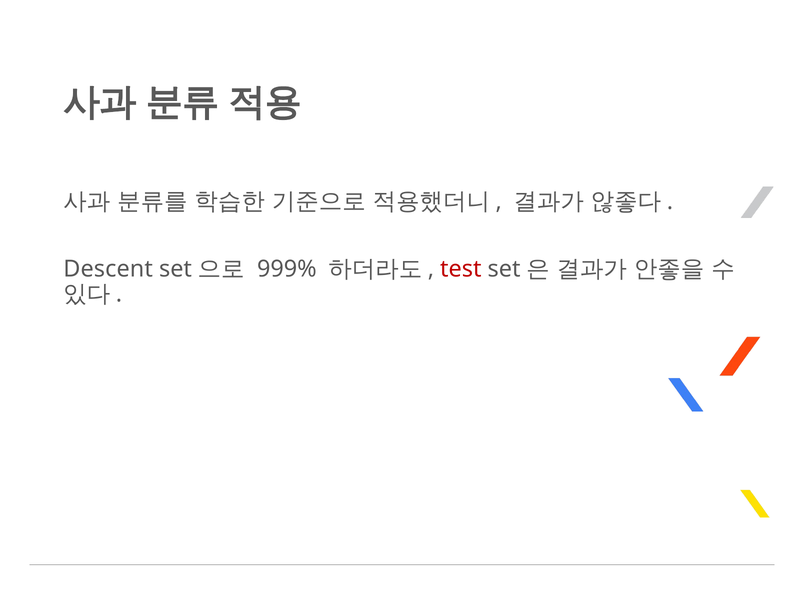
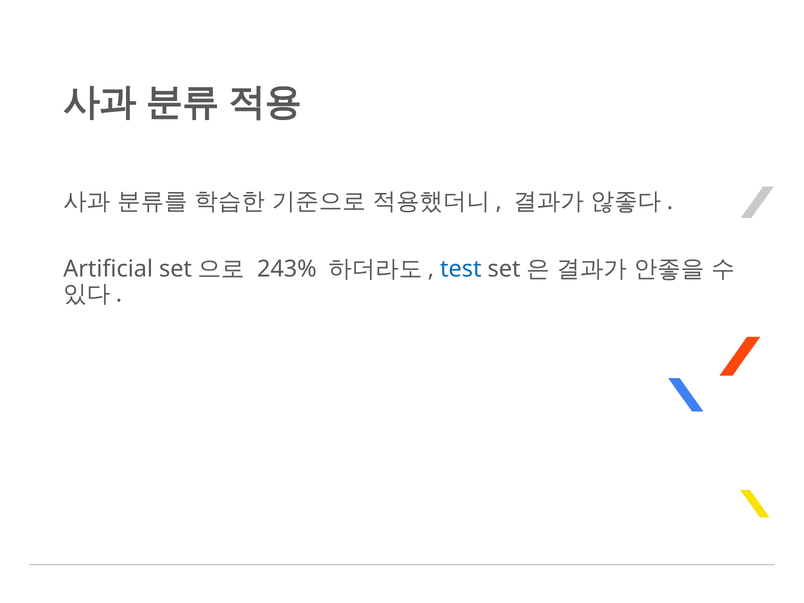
Descent: Descent -> Artificial
999%: 999% -> 243%
test colour: red -> blue
